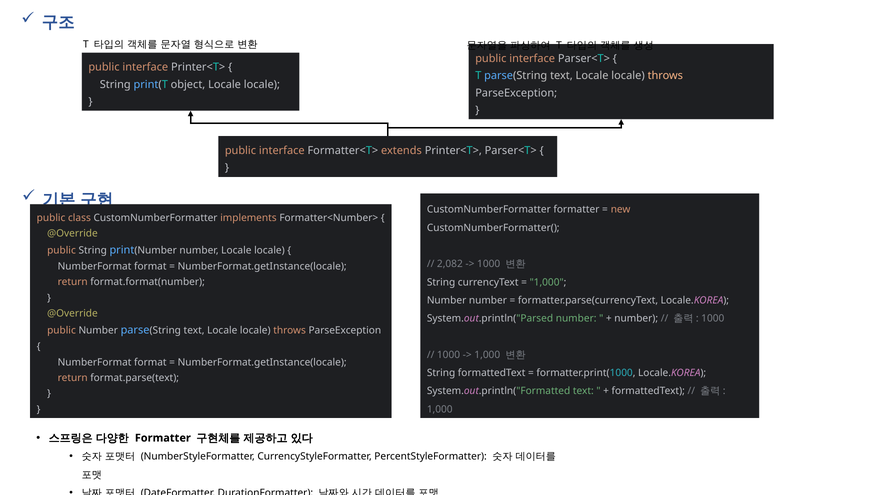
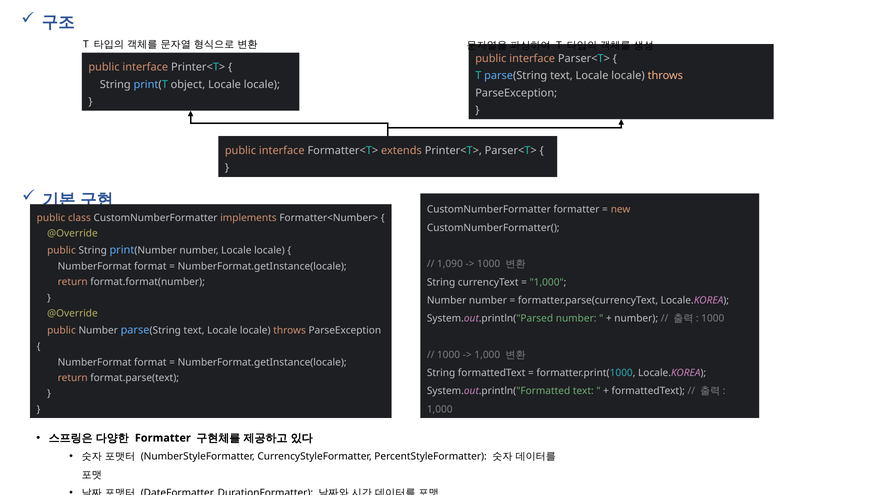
2,082: 2,082 -> 1,090
